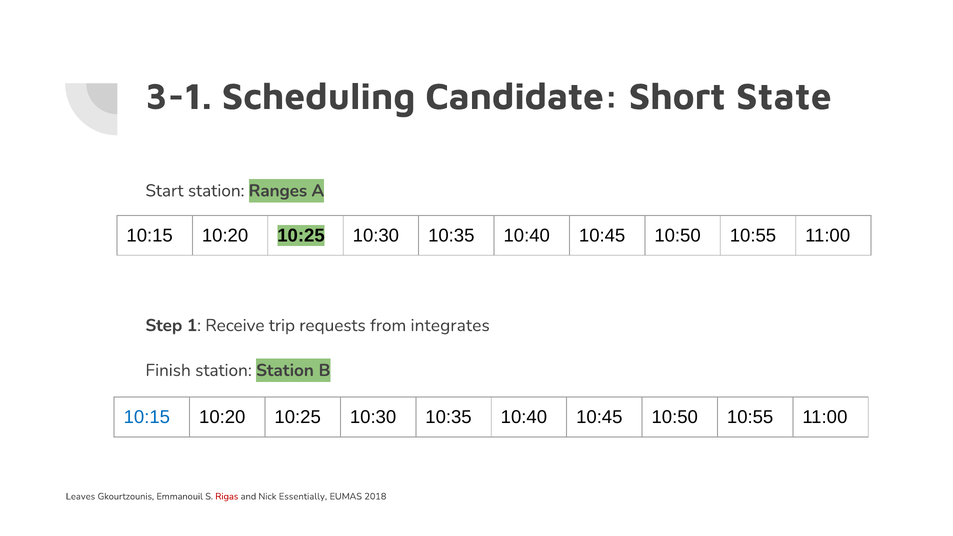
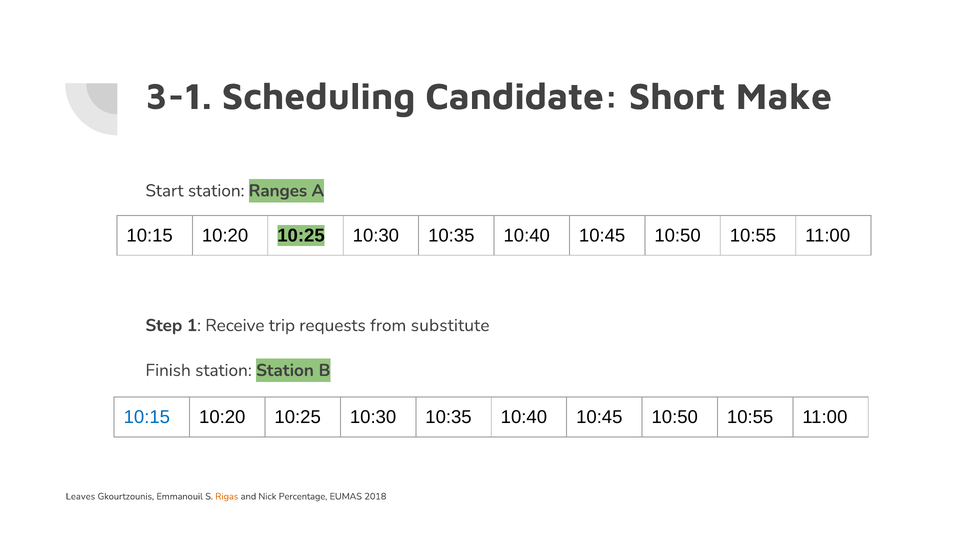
State: State -> Make
integrates: integrates -> substitute
Rigas colour: red -> orange
Essentially: Essentially -> Percentage
